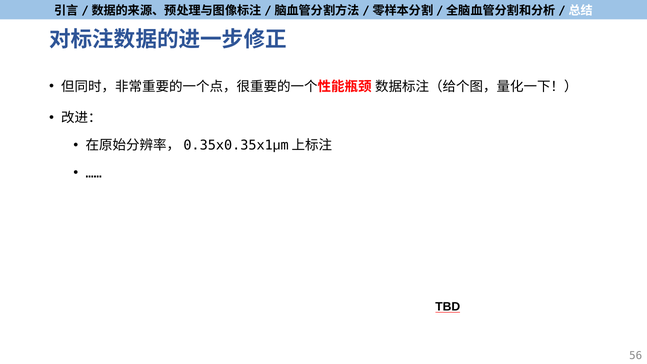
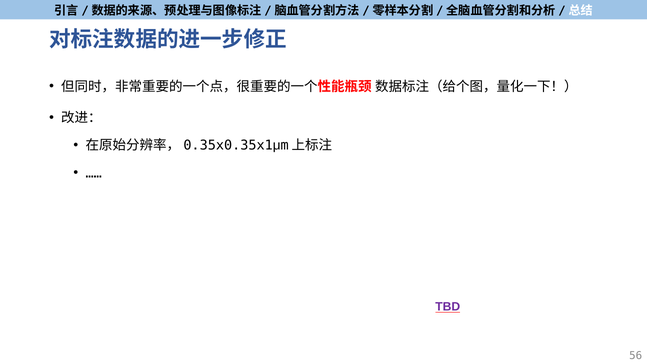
TBD colour: black -> purple
